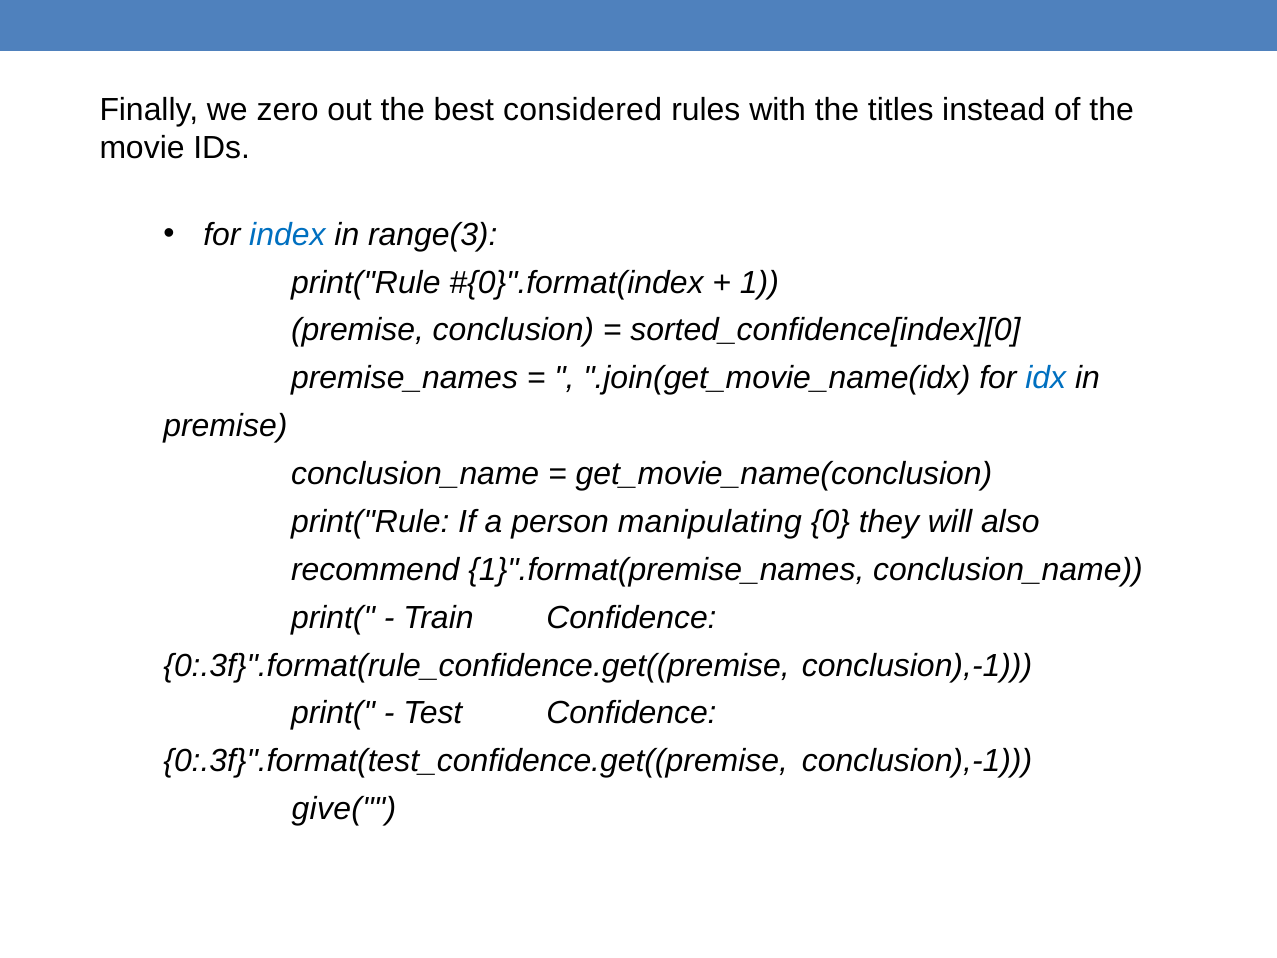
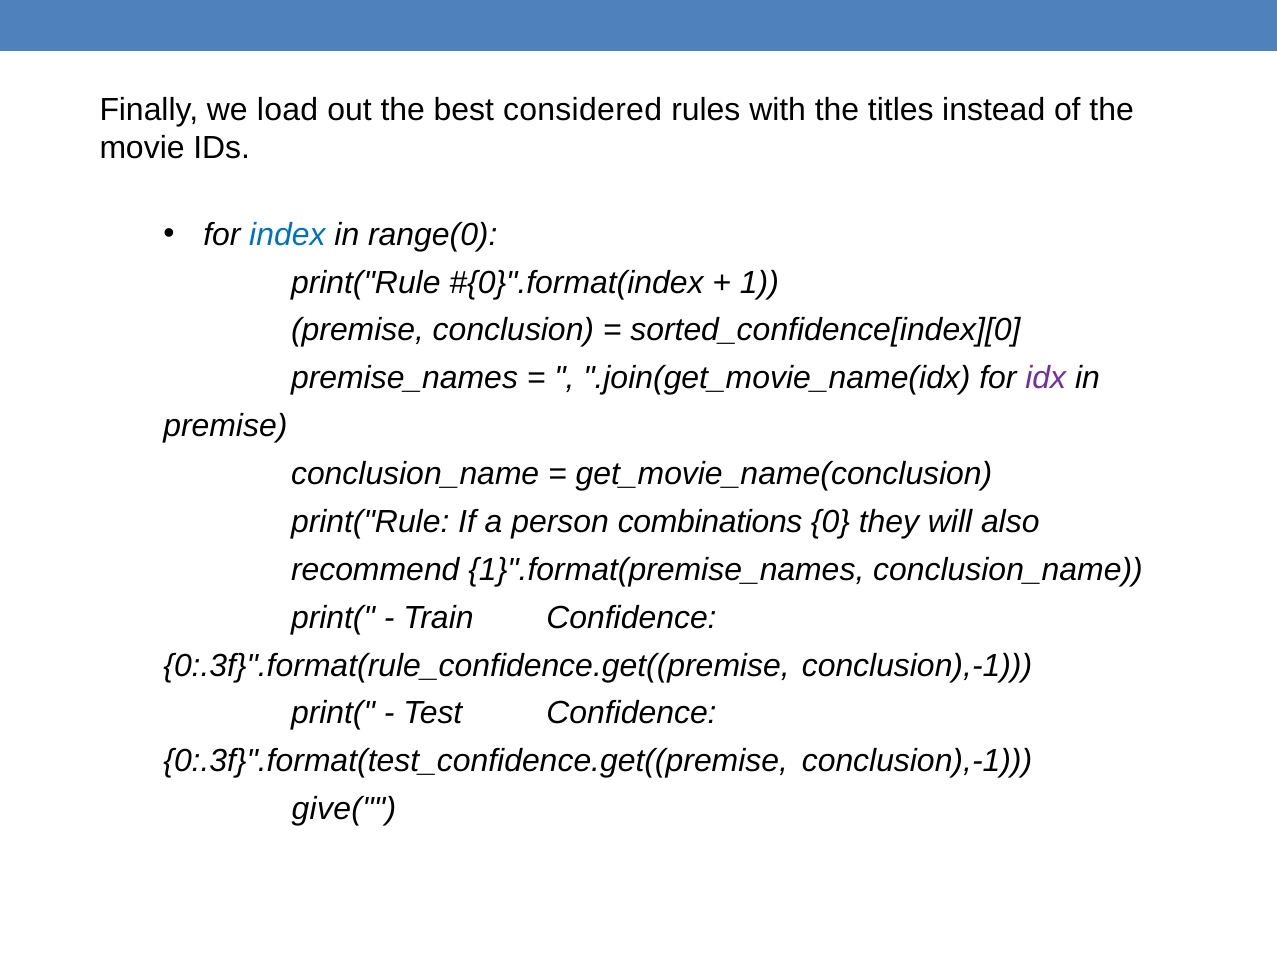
zero: zero -> load
range(3: range(3 -> range(0
idx colour: blue -> purple
manipulating: manipulating -> combinations
